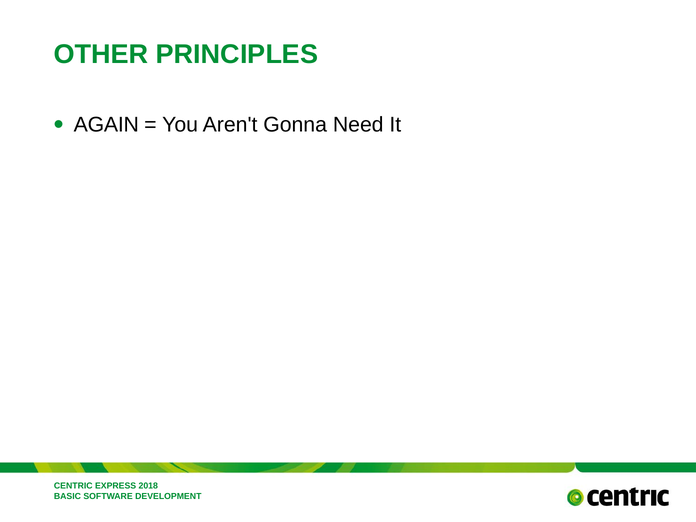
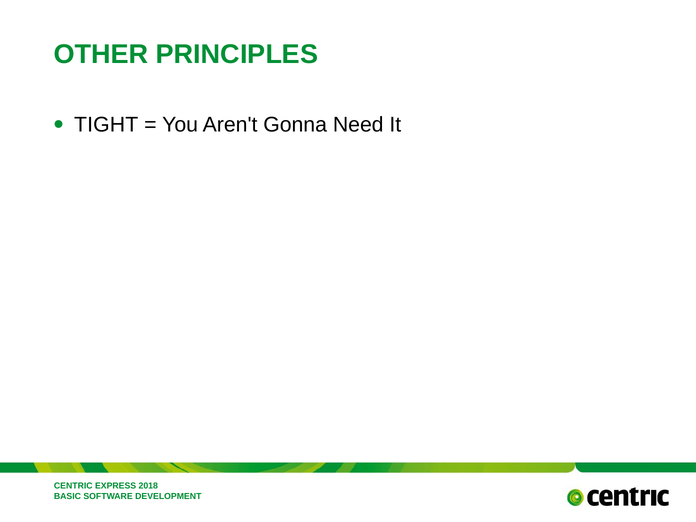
AGAIN: AGAIN -> TIGHT
